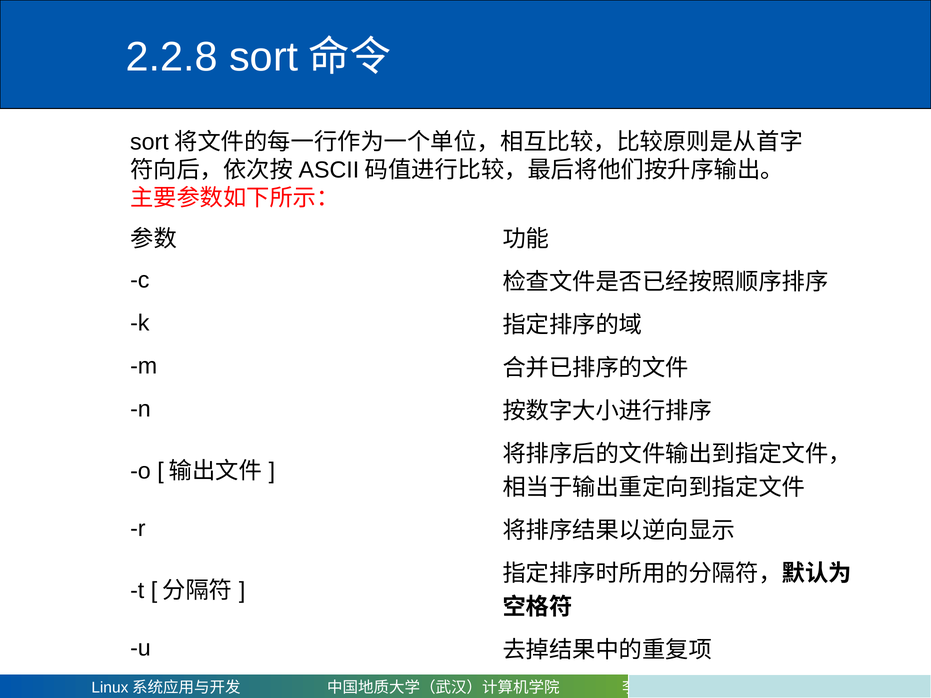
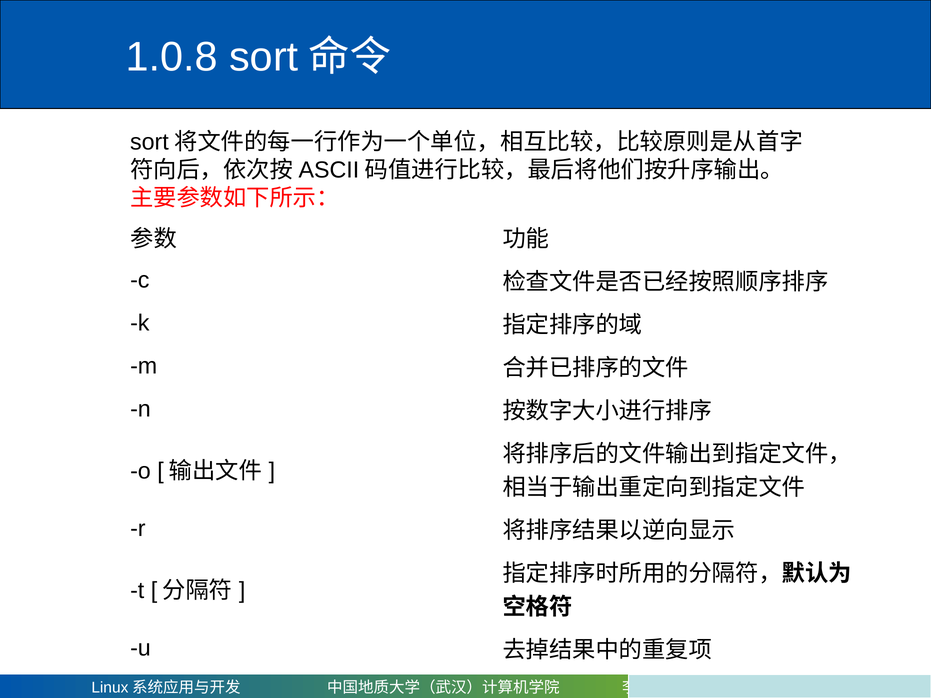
2.2.8: 2.2.8 -> 1.0.8
